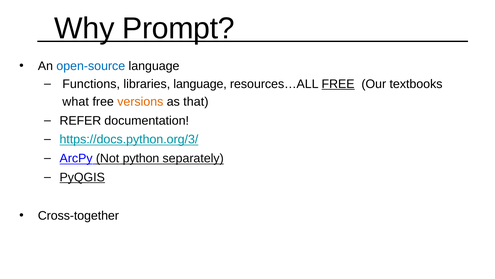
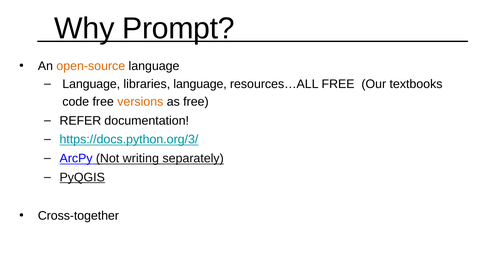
open-source colour: blue -> orange
Functions at (91, 84): Functions -> Language
FREE at (338, 84) underline: present -> none
what: what -> code
as that: that -> free
python: python -> writing
